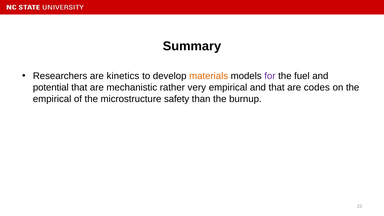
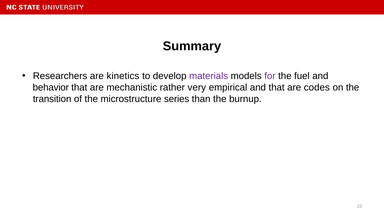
materials colour: orange -> purple
potential: potential -> behavior
empirical at (52, 99): empirical -> transition
safety: safety -> series
